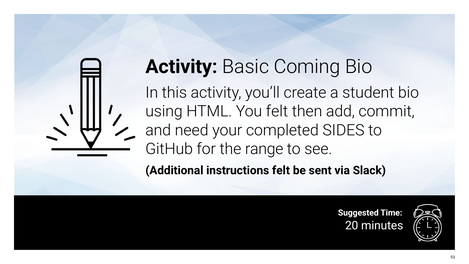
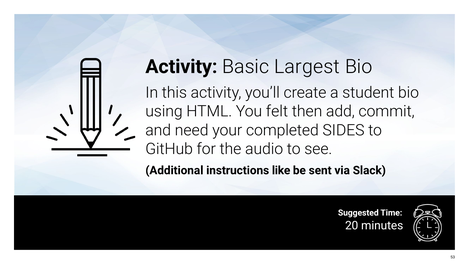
Coming: Coming -> Largest
range: range -> audio
instructions felt: felt -> like
